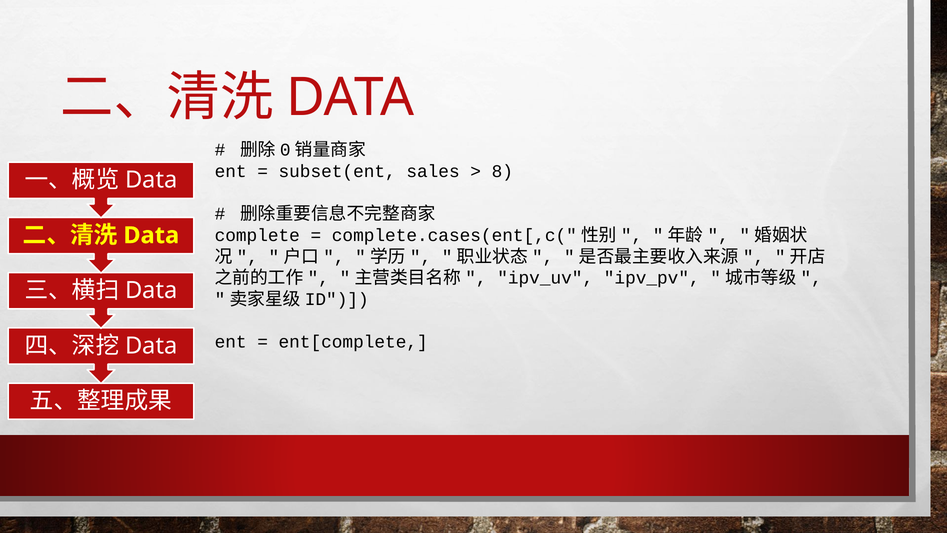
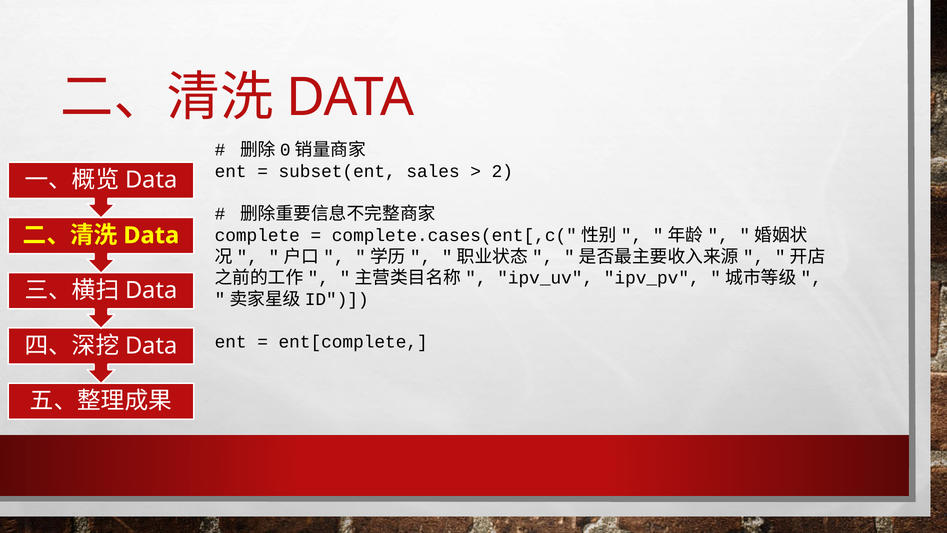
8: 8 -> 2
